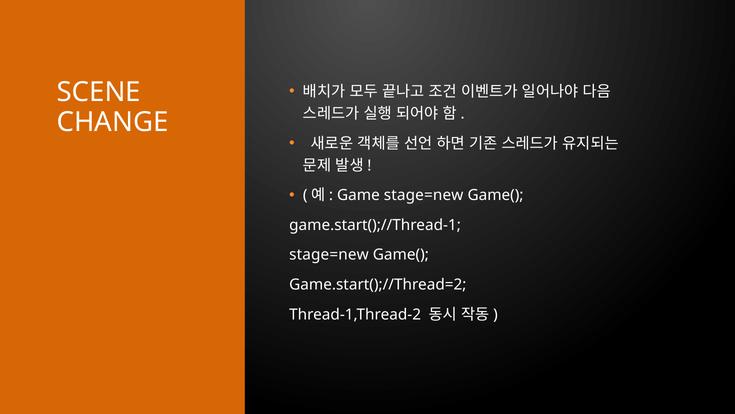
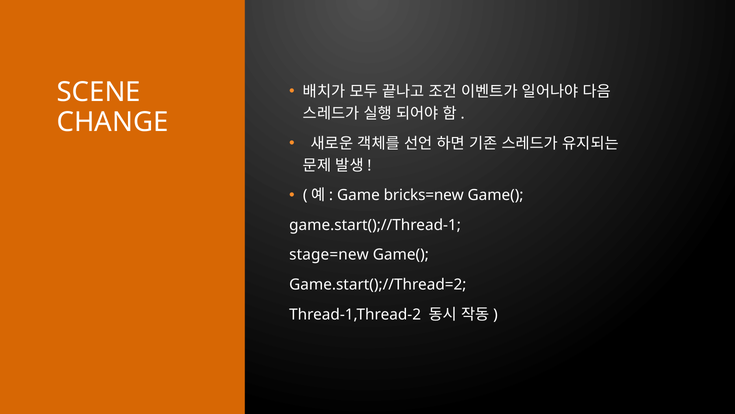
Game stage=new: stage=new -> bricks=new
